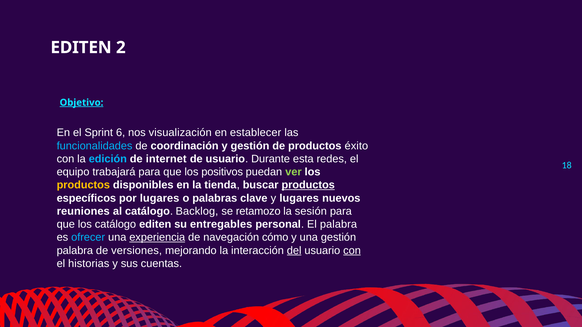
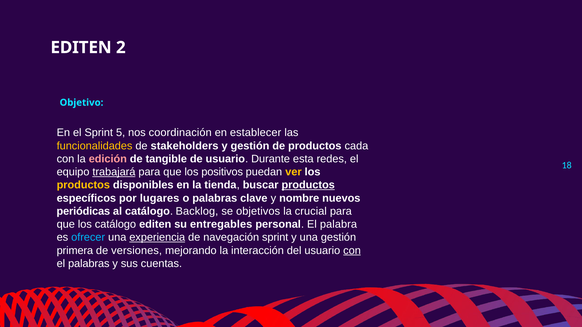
Objetivo underline: present -> none
6: 6 -> 5
visualización: visualización -> coordinación
funcionalidades colour: light blue -> yellow
coordinación: coordinación -> stakeholders
éxito: éxito -> cada
edición colour: light blue -> pink
internet: internet -> tangible
trabajará underline: none -> present
ver colour: light green -> yellow
y lugares: lugares -> nombre
reuniones: reuniones -> periódicas
retamozo: retamozo -> objetivos
sesión: sesión -> crucial
navegación cómo: cómo -> sprint
palabra at (75, 251): palabra -> primera
del underline: present -> none
el historias: historias -> palabras
